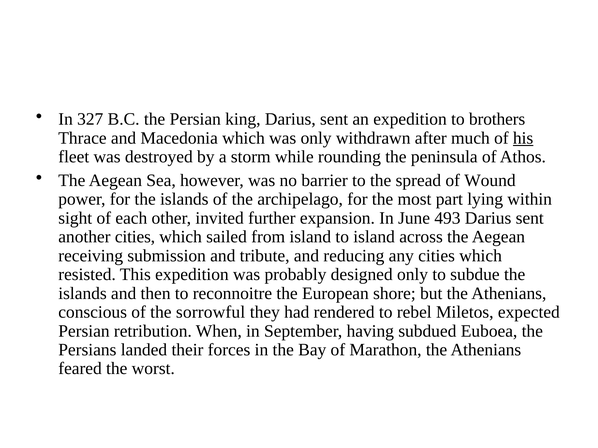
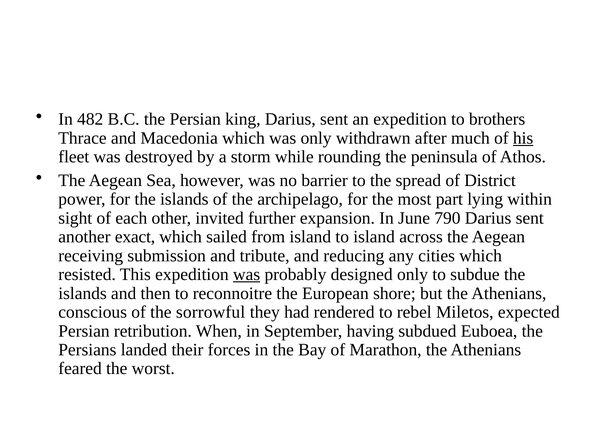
327: 327 -> 482
Wound: Wound -> District
493: 493 -> 790
another cities: cities -> exact
was at (247, 275) underline: none -> present
